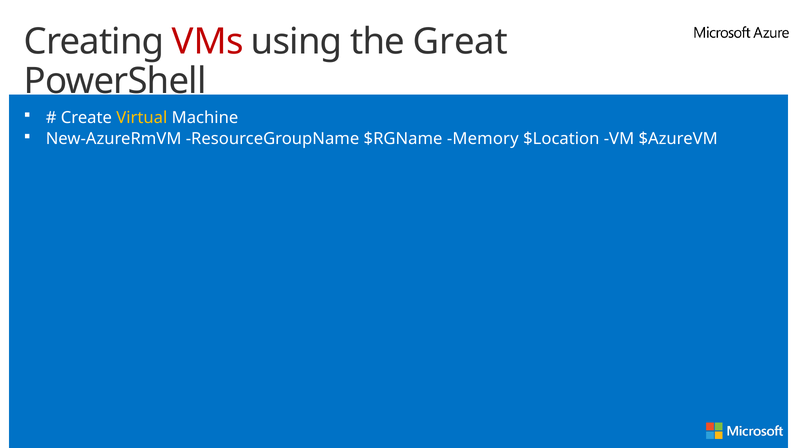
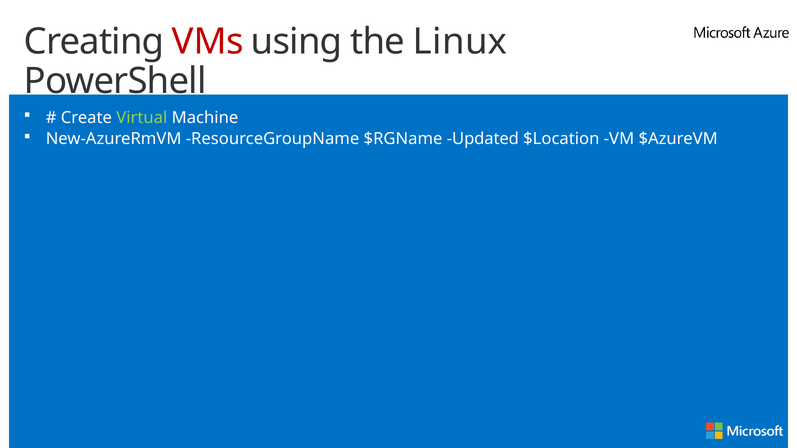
Great: Great -> Linux
Virtual colour: yellow -> light green
Memory: Memory -> Updated
